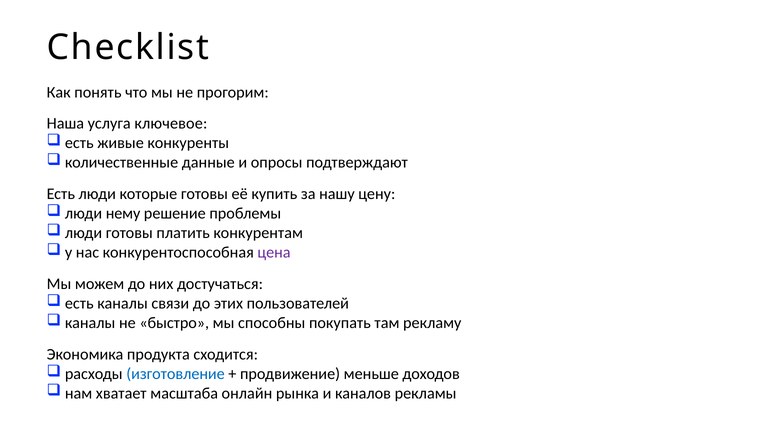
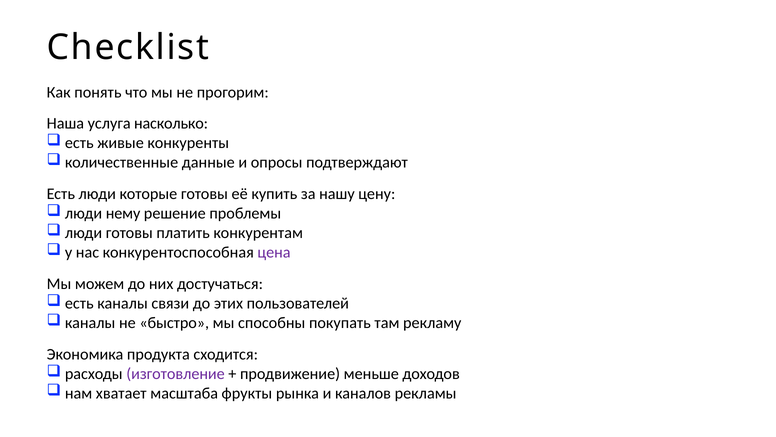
ключевое: ключевое -> насколько
изготовление colour: blue -> purple
онлайн: онлайн -> фрукты
